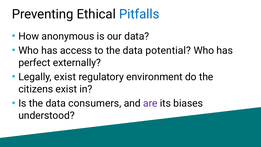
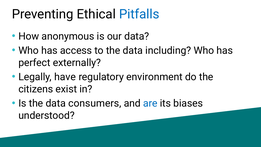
potential: potential -> including
Legally exist: exist -> have
are colour: purple -> blue
